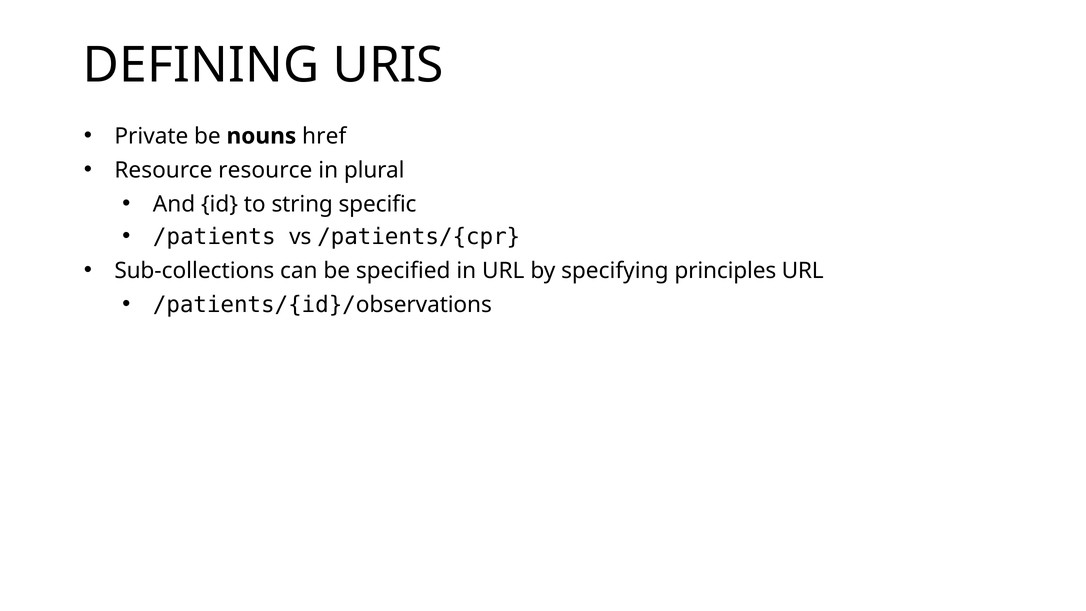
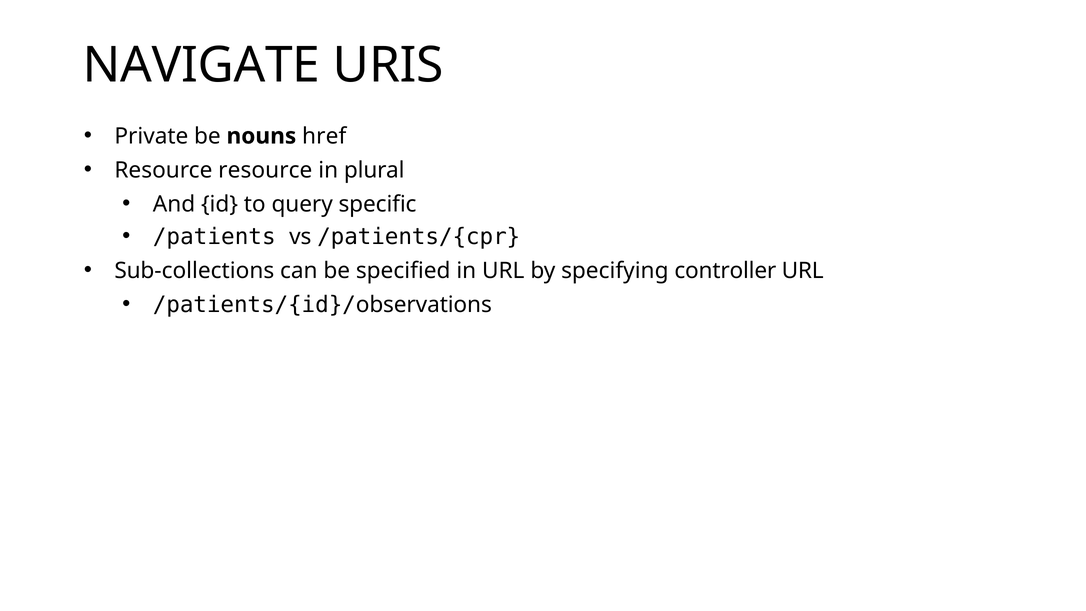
DEFINING: DEFINING -> NAVIGATE
string: string -> query
principles: principles -> controller
